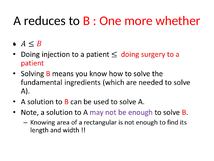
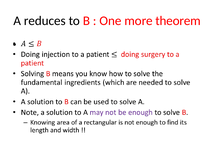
whether: whether -> theorem
